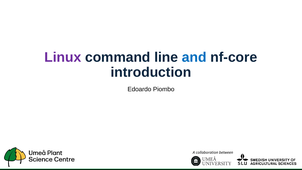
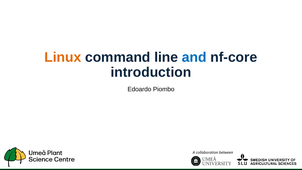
Linux colour: purple -> orange
